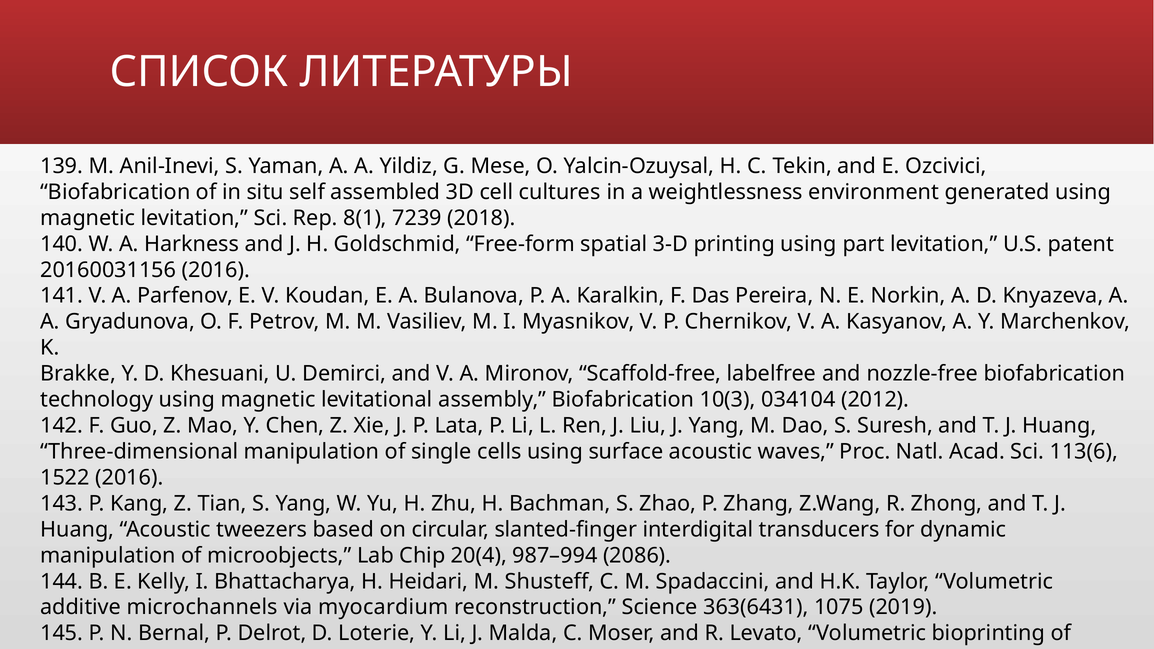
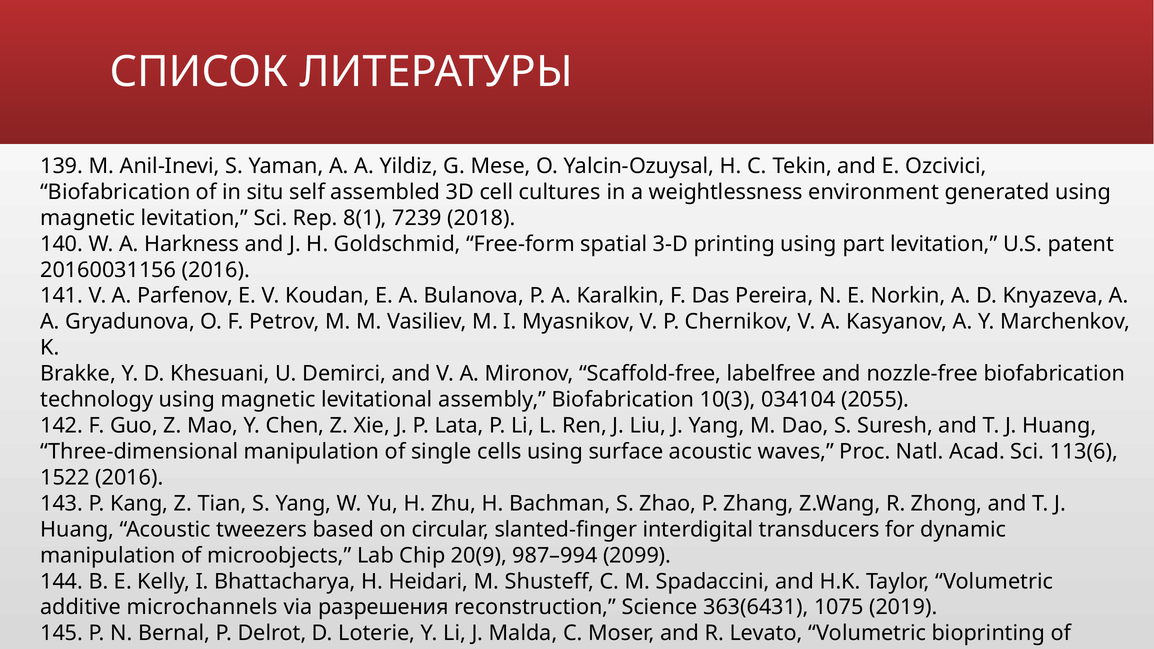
2012: 2012 -> 2055
20(4: 20(4 -> 20(9
2086: 2086 -> 2099
myocardium: myocardium -> разрешения
